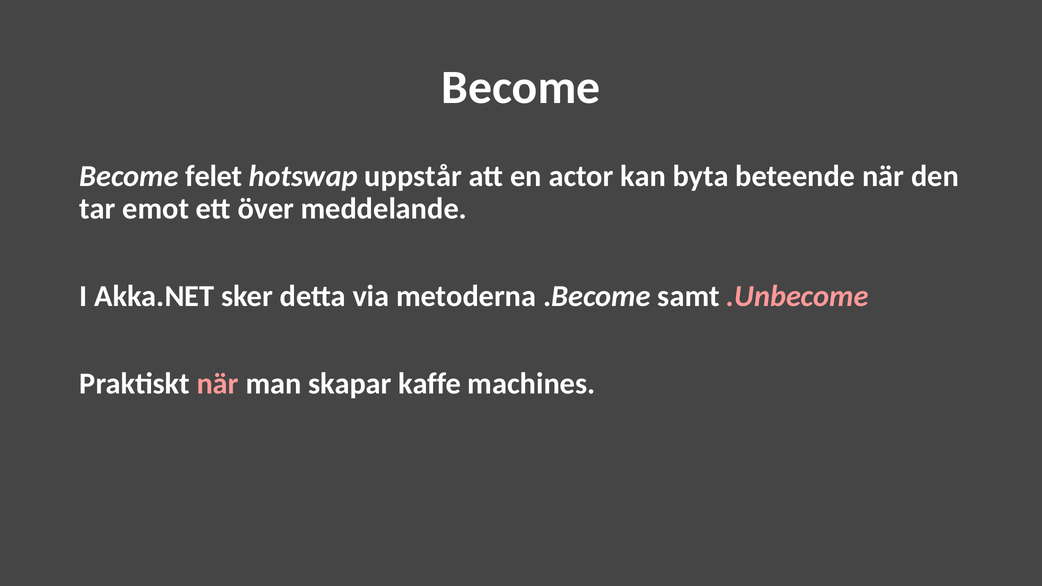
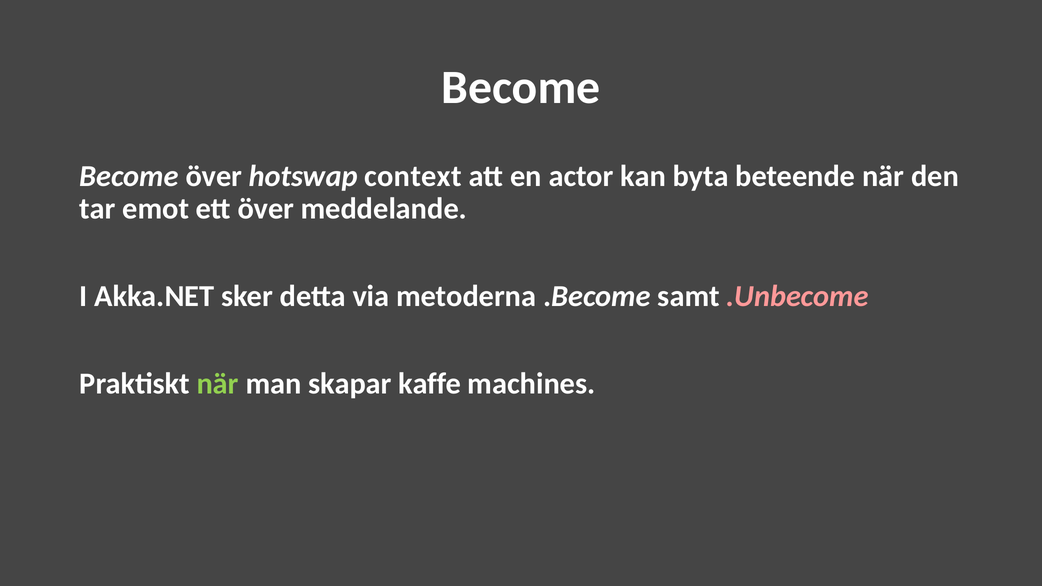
Become felet: felet -> över
uppstår: uppstår -> context
när at (218, 384) colour: pink -> light green
